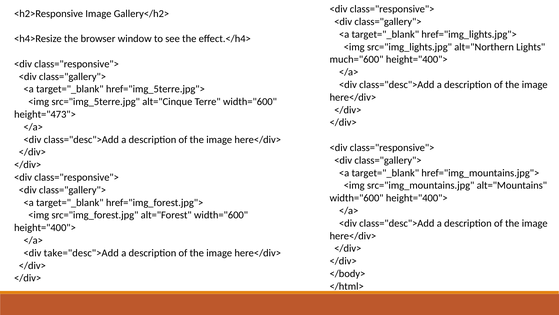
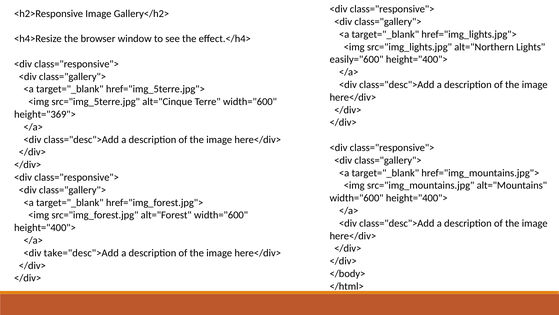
much="600: much="600 -> easily="600
height="473">: height="473"> -> height="369">
